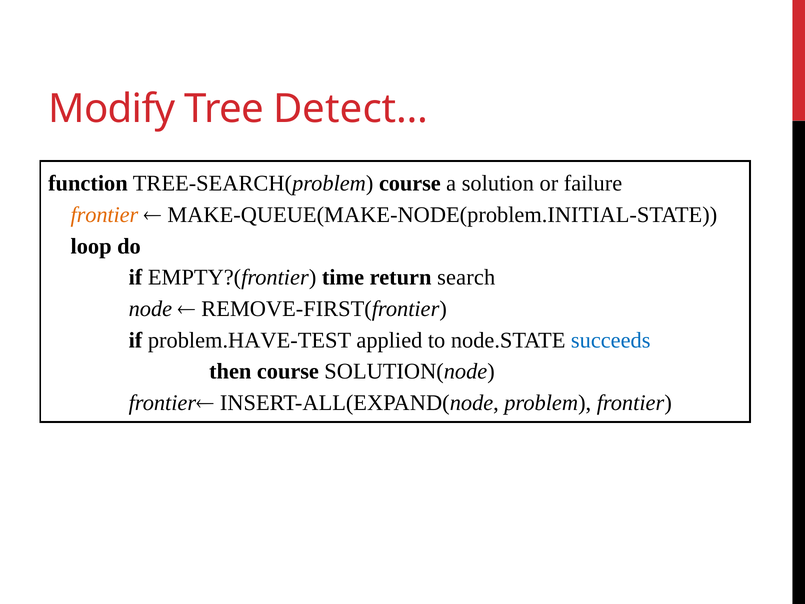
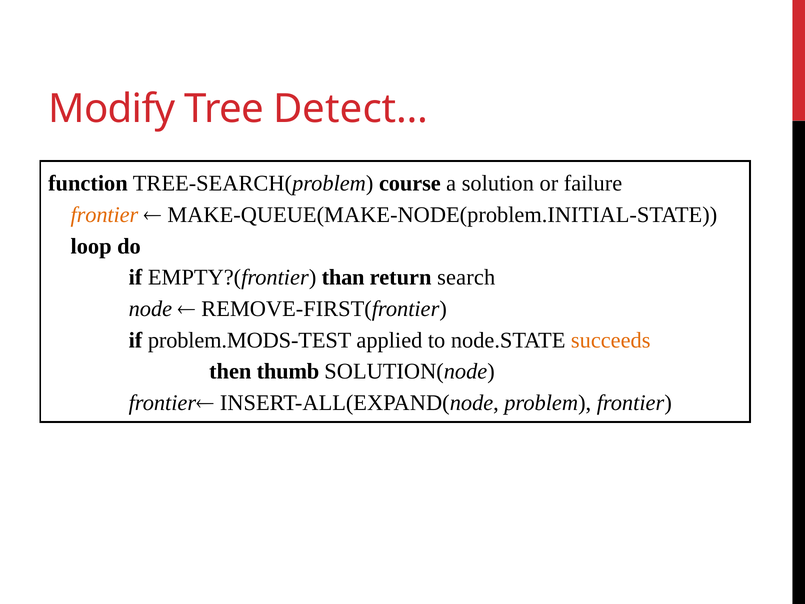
time: time -> than
problem.HAVE-TEST: problem.HAVE-TEST -> problem.MODS-TEST
succeeds colour: blue -> orange
then course: course -> thumb
